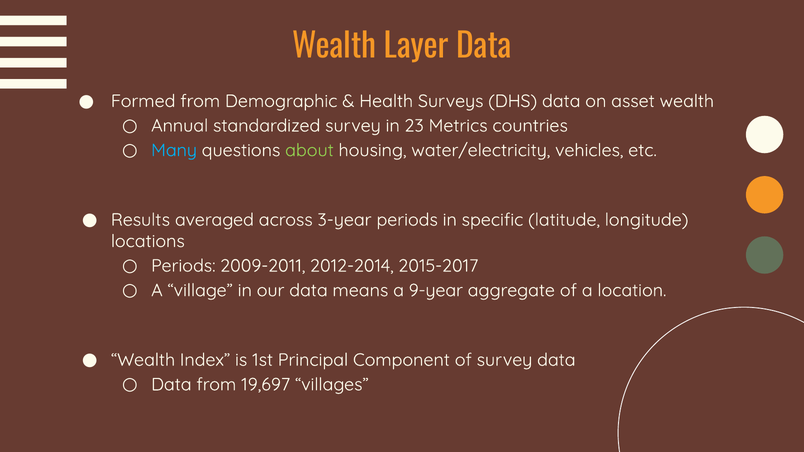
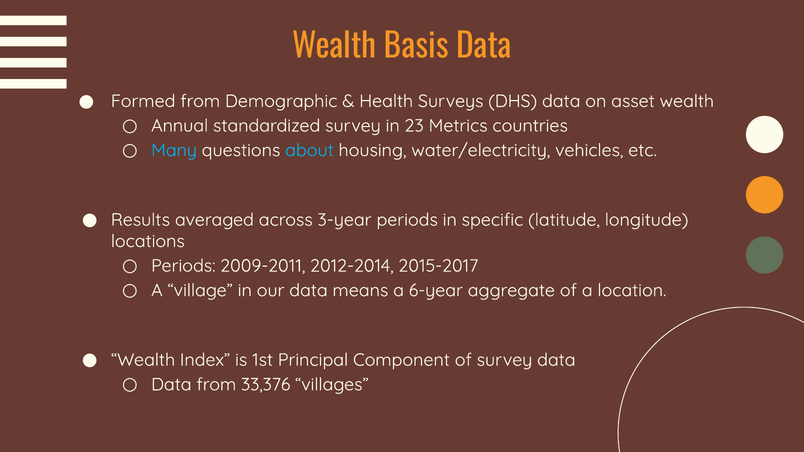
Layer: Layer -> Basis
about colour: light green -> light blue
9-year: 9-year -> 6-year
19,697: 19,697 -> 33,376
